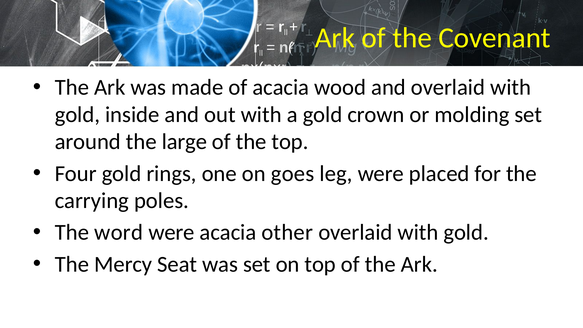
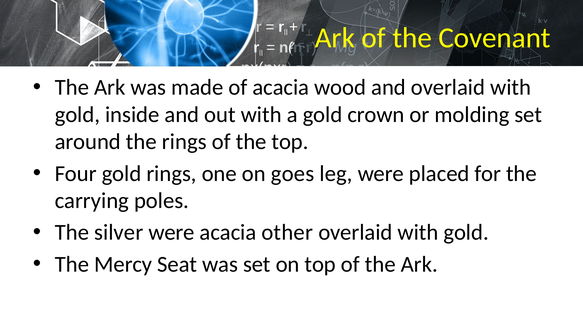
the large: large -> rings
word: word -> silver
